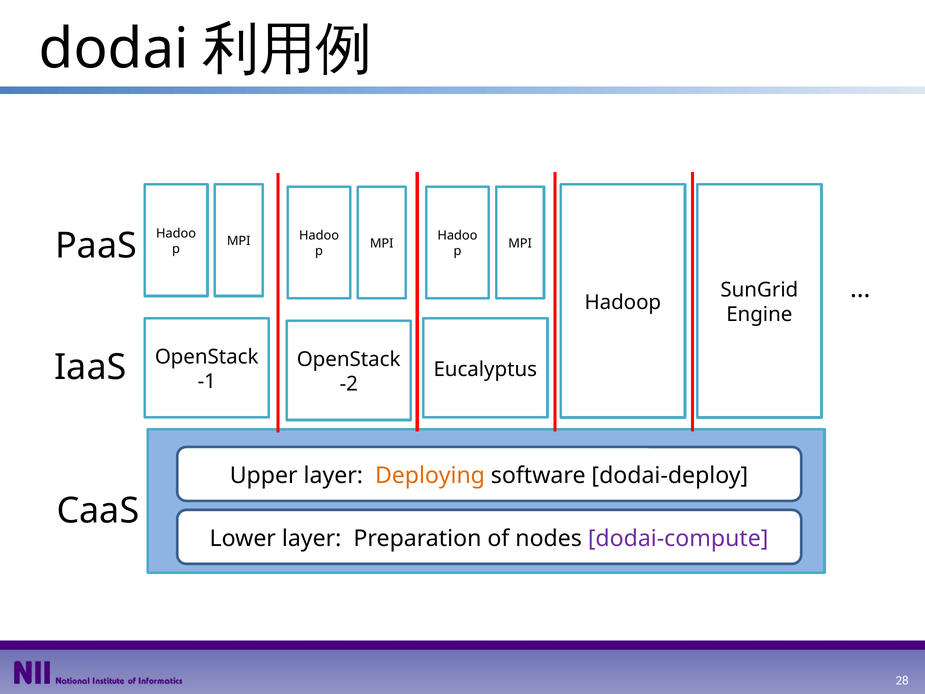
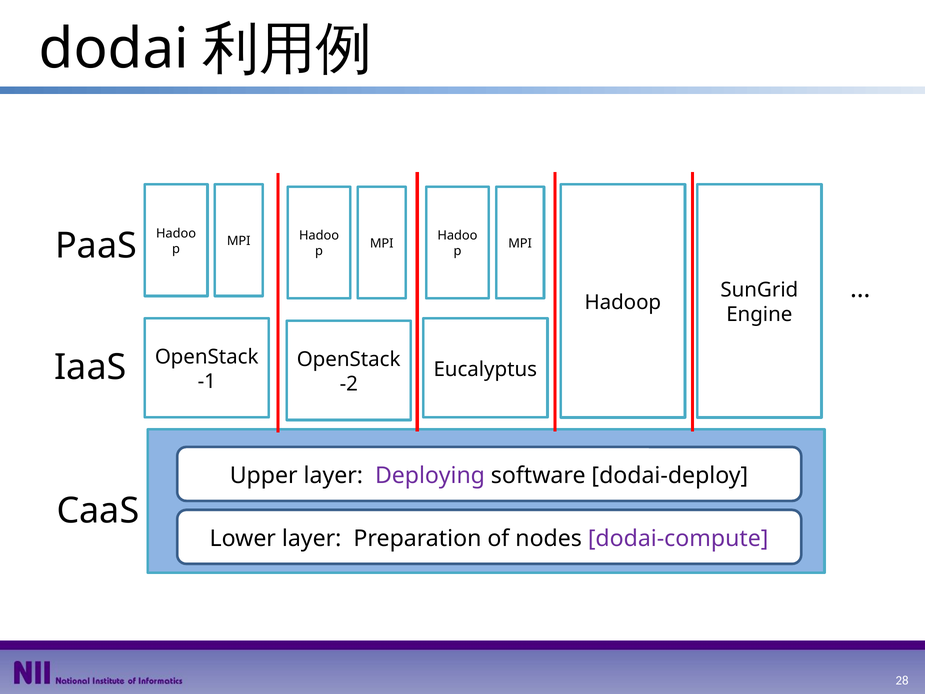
Deploying colour: orange -> purple
